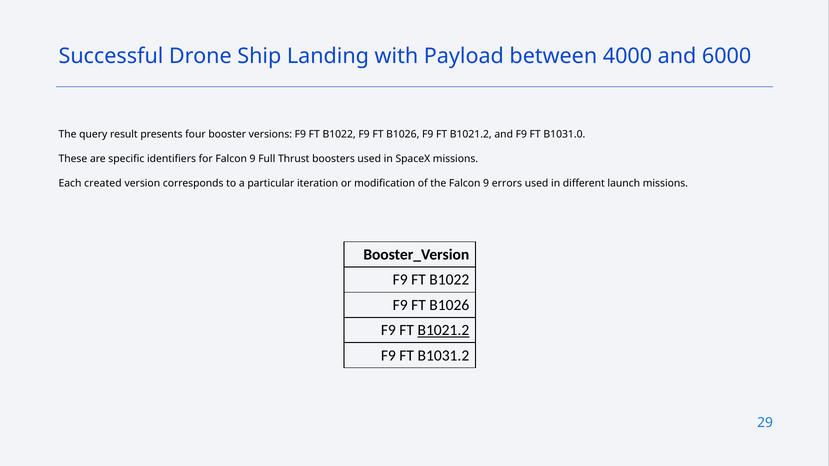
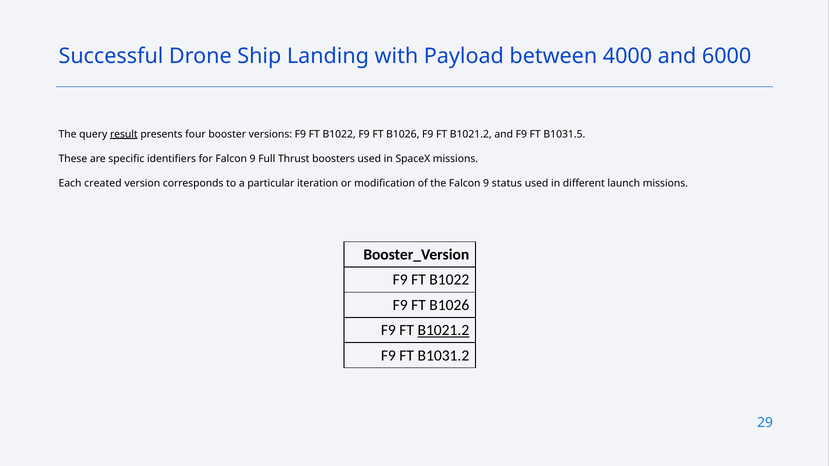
result underline: none -> present
B1031.0: B1031.0 -> B1031.5
errors: errors -> status
